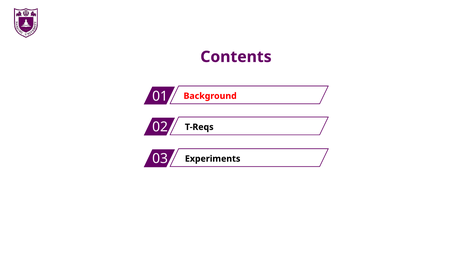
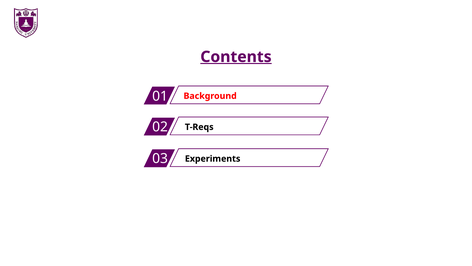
Contents underline: none -> present
